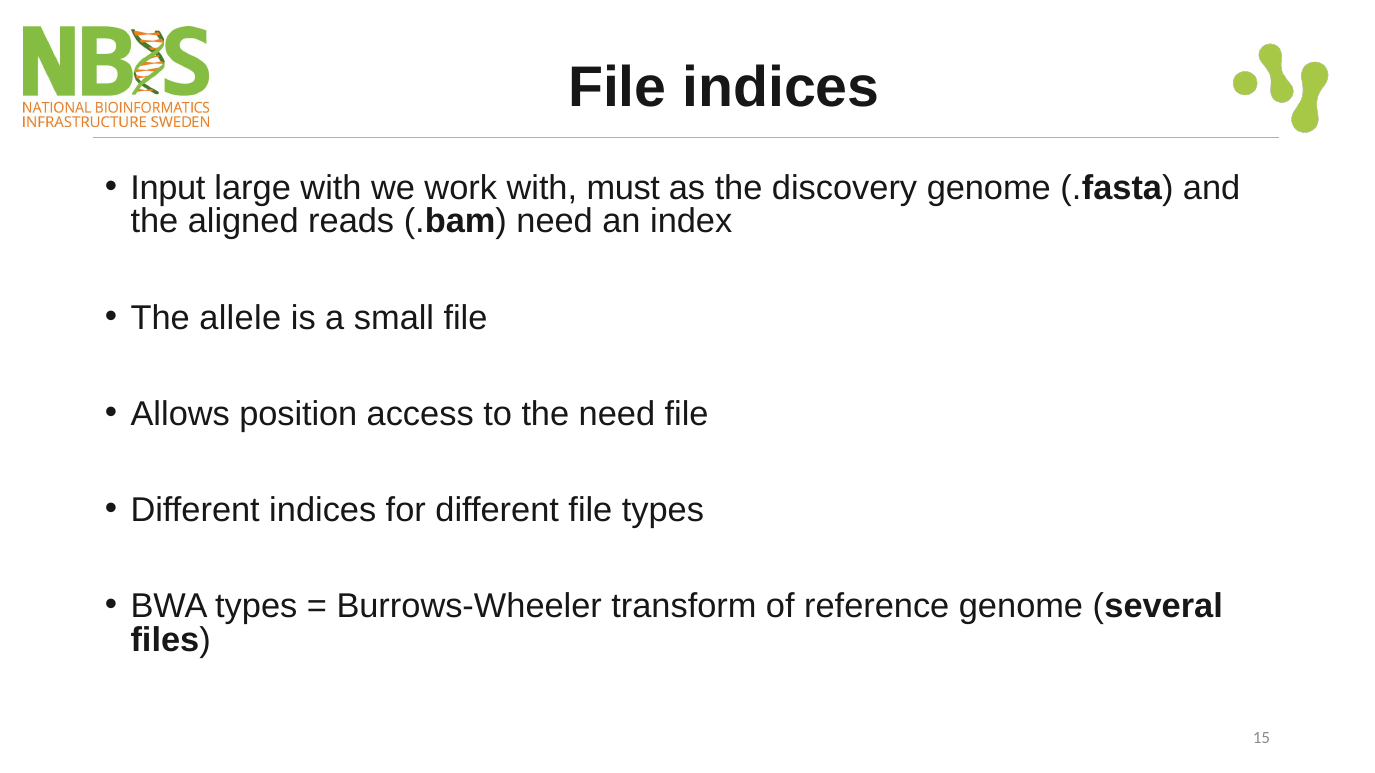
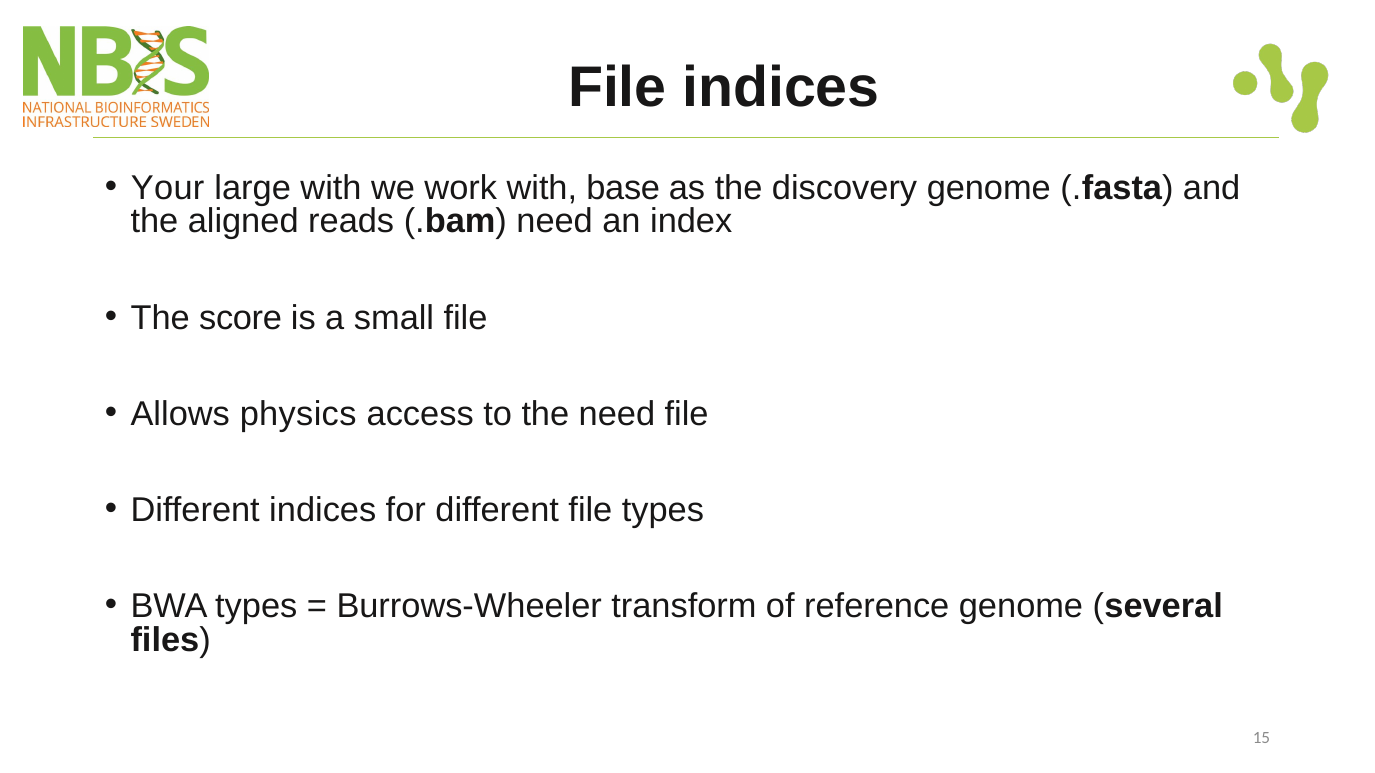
Input: Input -> Your
must: must -> base
allele: allele -> score
position: position -> physics
